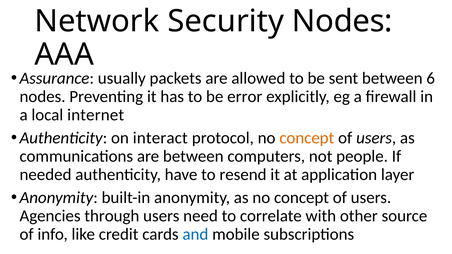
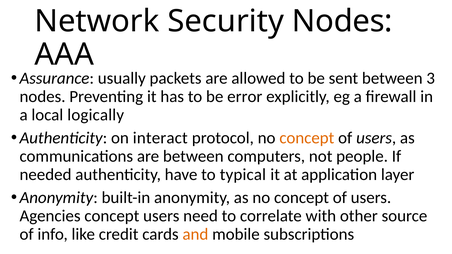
6: 6 -> 3
internet: internet -> logically
resend: resend -> typical
Agencies through: through -> concept
and colour: blue -> orange
